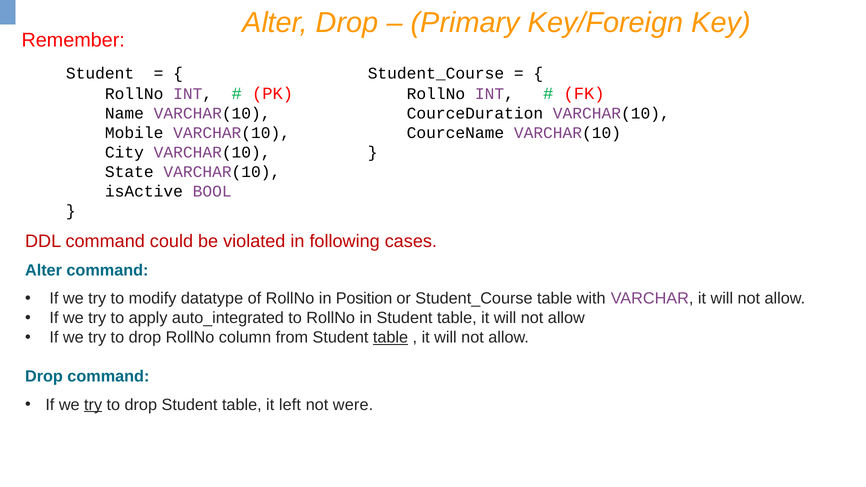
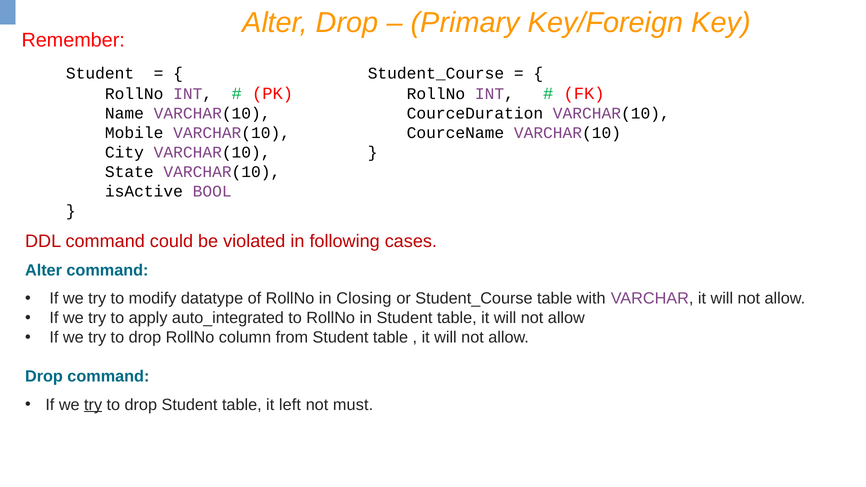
Position: Position -> Closing
table at (391, 338) underline: present -> none
were: were -> must
